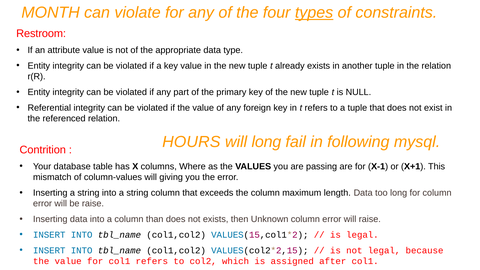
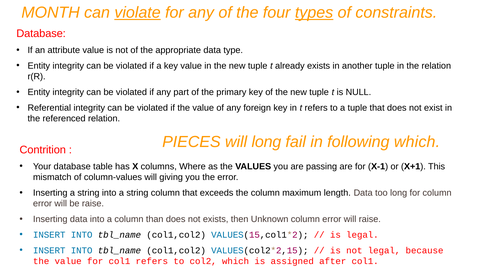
violate underline: none -> present
Restroom at (41, 34): Restroom -> Database
HOURS: HOURS -> PIECES
following mysql: mysql -> which
